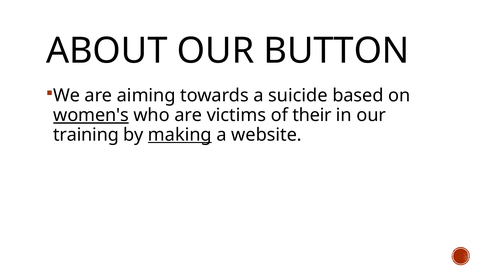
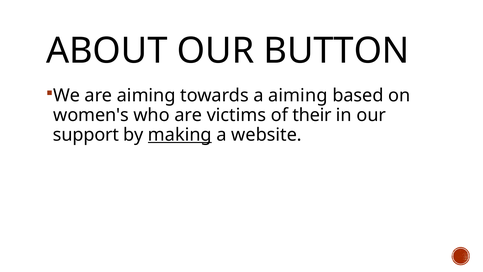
a suicide: suicide -> aiming
women's underline: present -> none
training: training -> support
